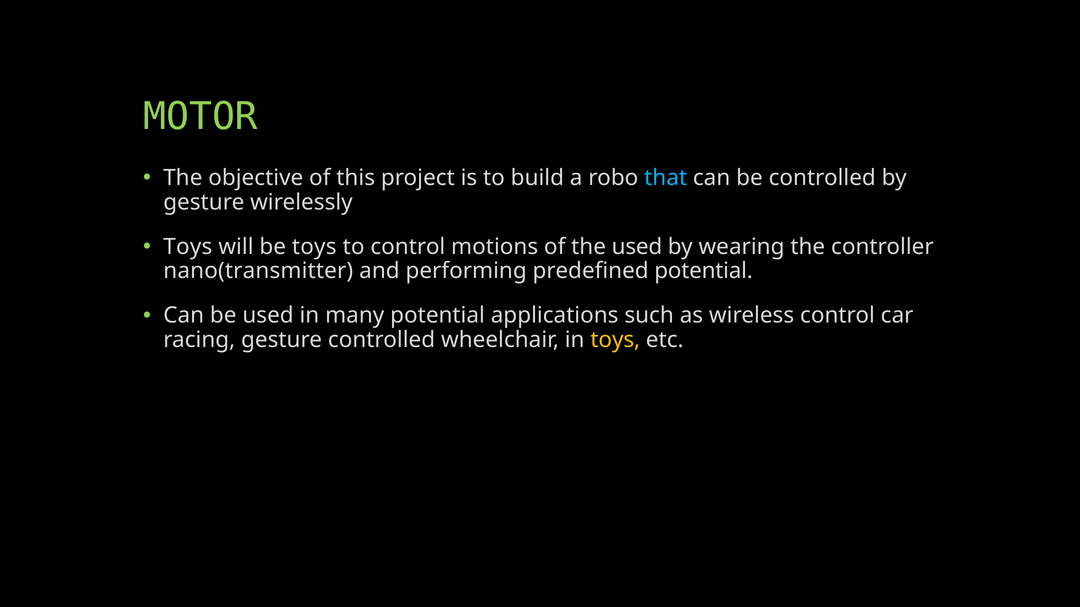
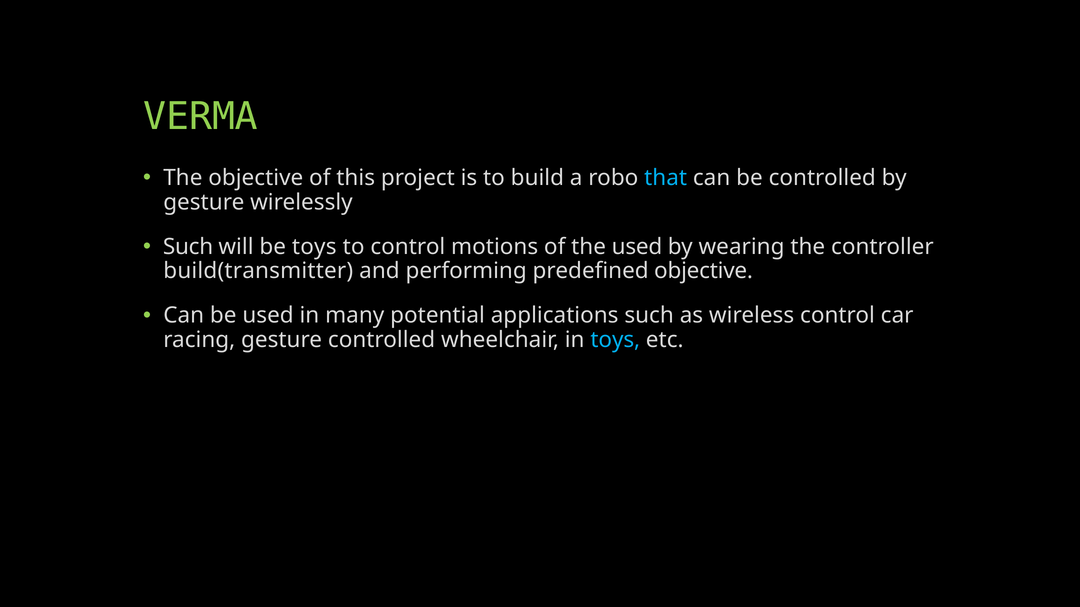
MOTOR: MOTOR -> VERMA
Toys at (188, 247): Toys -> Such
nano(transmitter: nano(transmitter -> build(transmitter
predefined potential: potential -> objective
toys at (615, 340) colour: yellow -> light blue
